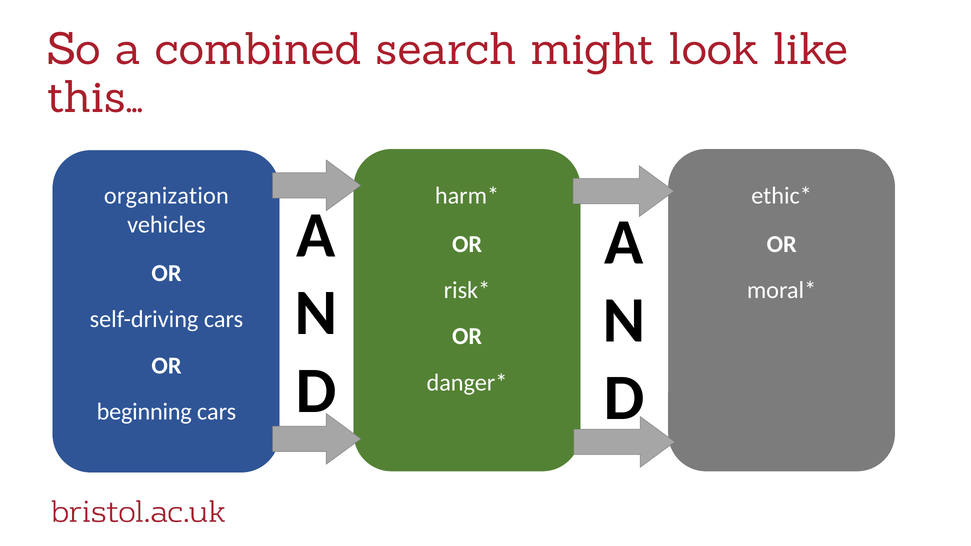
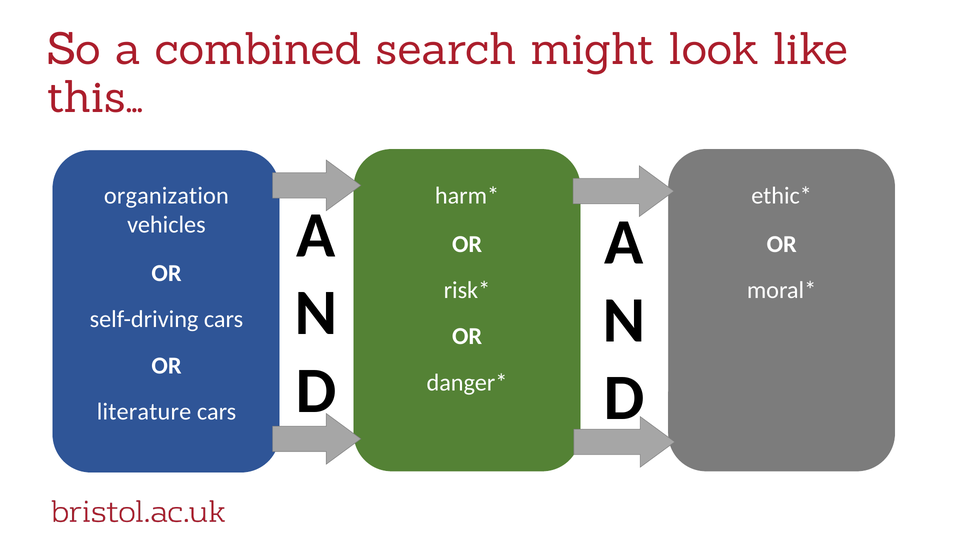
beginning: beginning -> literature
